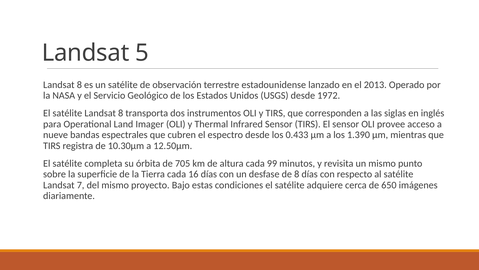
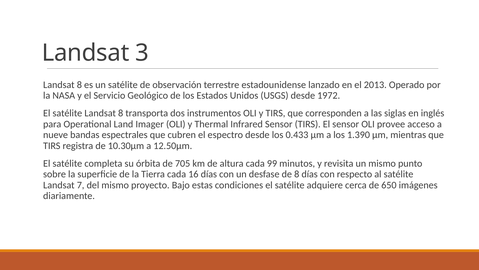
5: 5 -> 3
